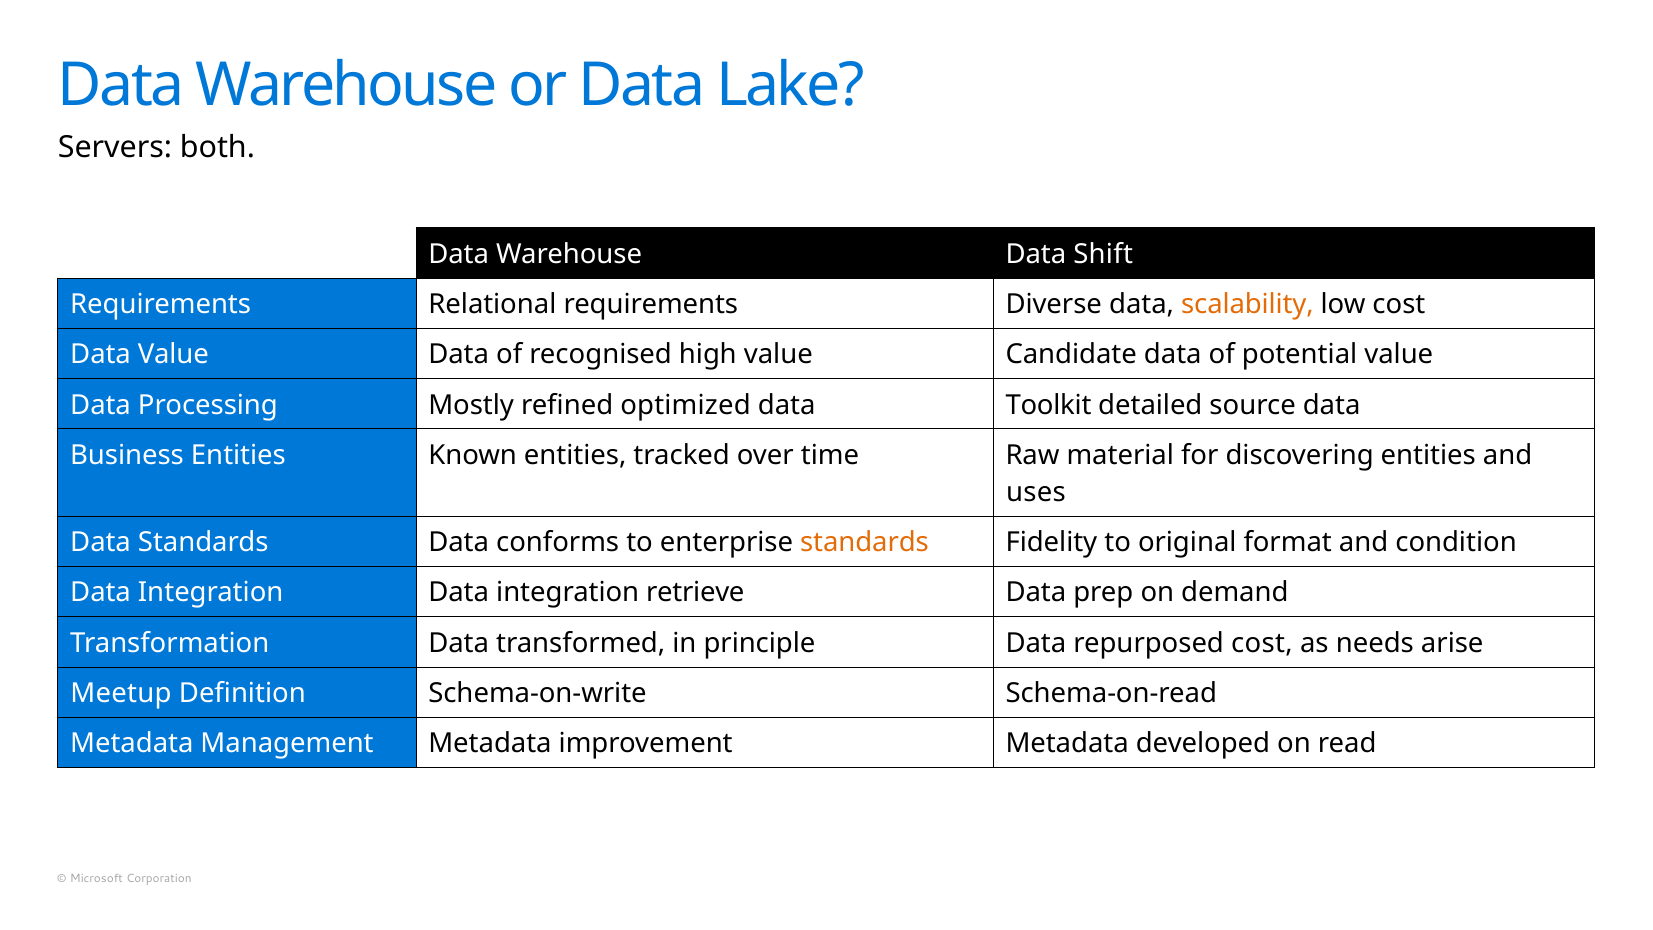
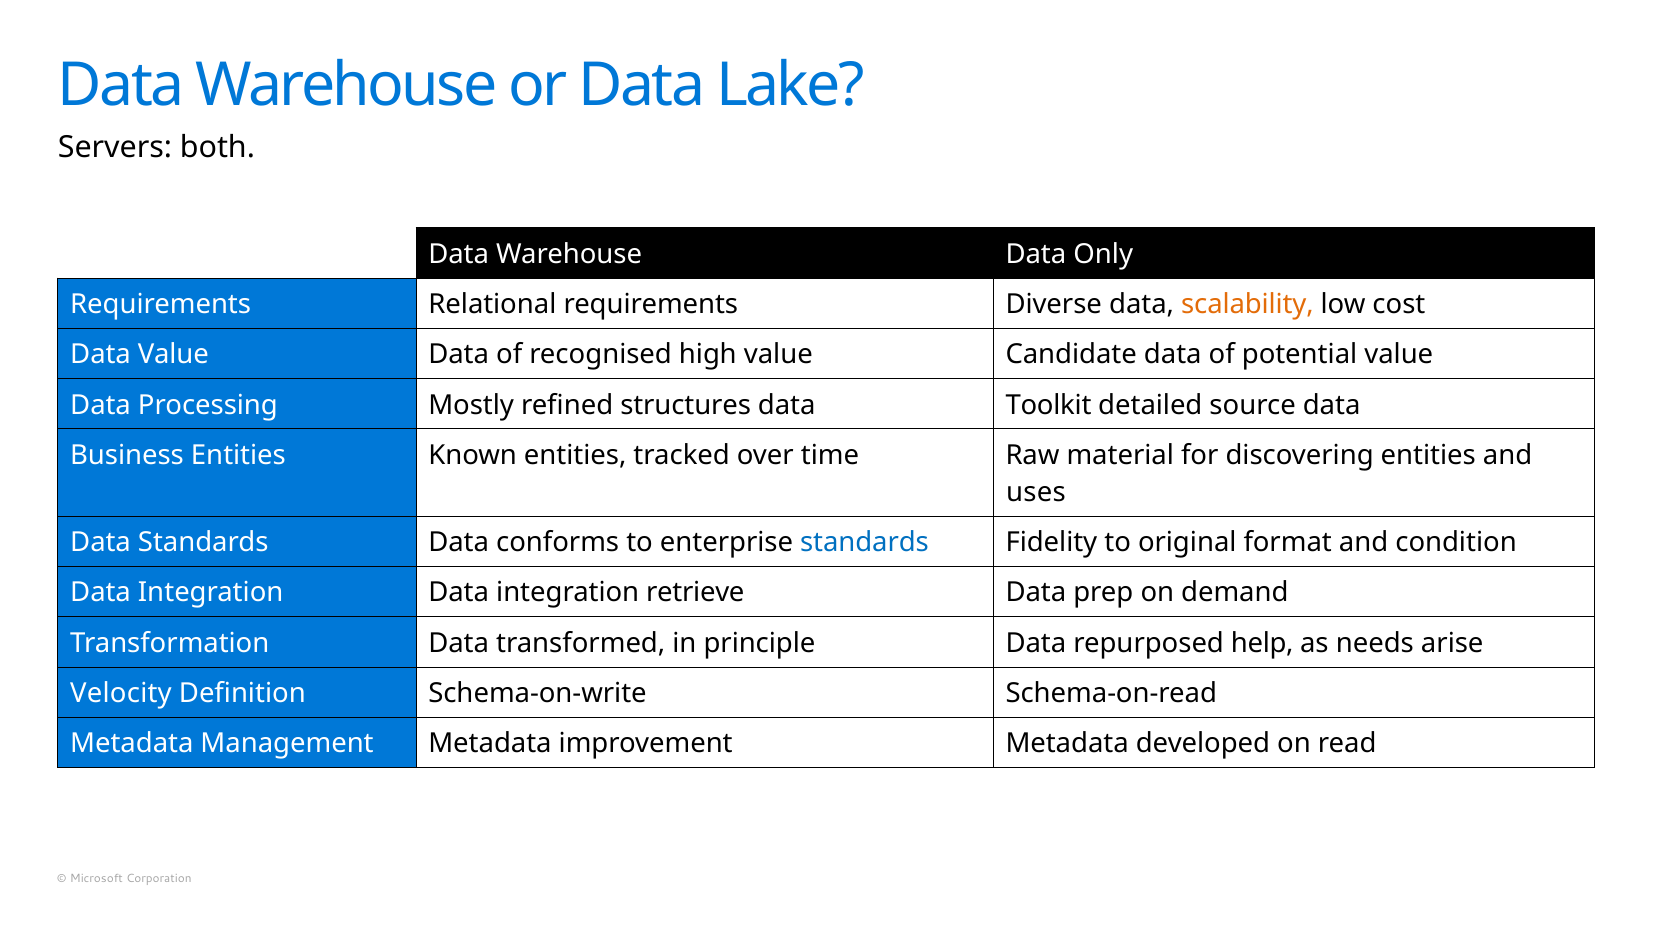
Shift: Shift -> Only
optimized: optimized -> structures
standards at (864, 542) colour: orange -> blue
repurposed cost: cost -> help
Meetup: Meetup -> Velocity
